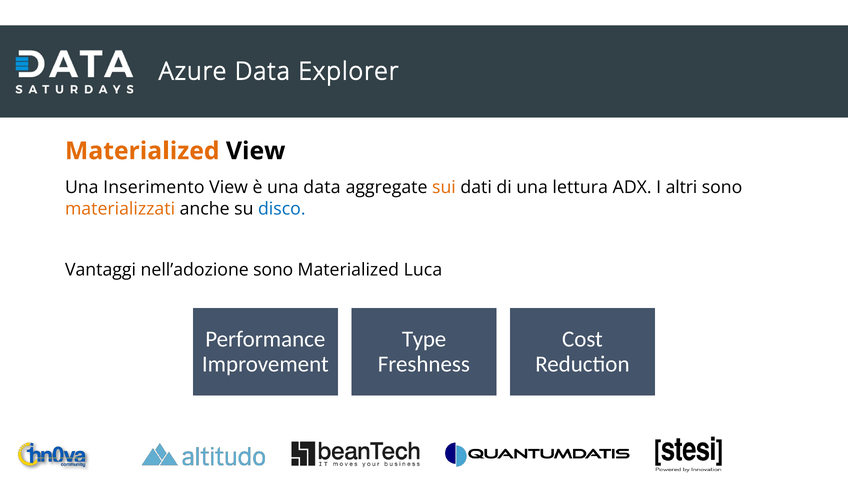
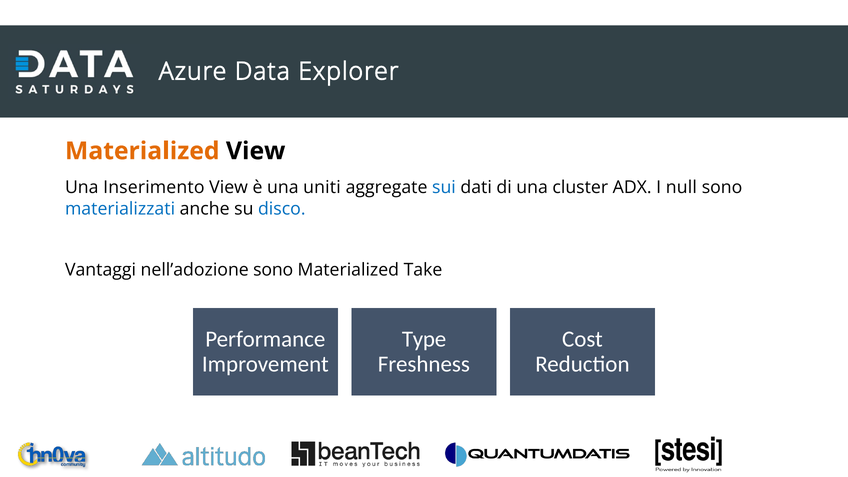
una data: data -> uniti
sui colour: orange -> blue
lettura: lettura -> cluster
altri: altri -> null
materializzati colour: orange -> blue
Luca: Luca -> Take
